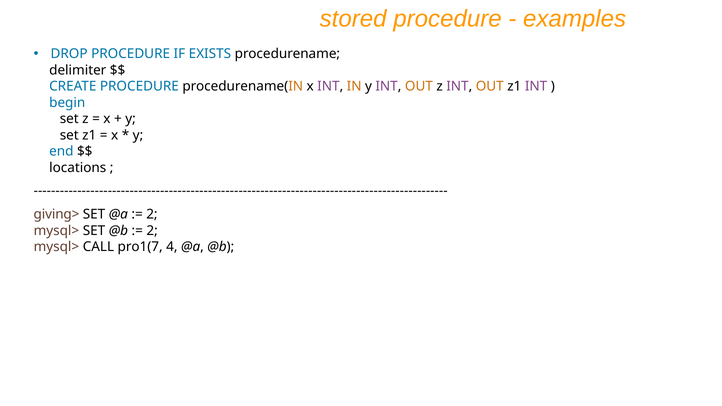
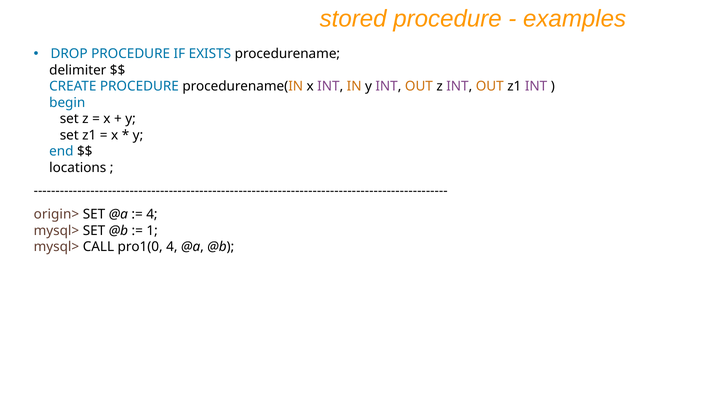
giving>: giving> -> origin>
2 at (152, 215): 2 -> 4
2 at (152, 231): 2 -> 1
pro1(7: pro1(7 -> pro1(0
